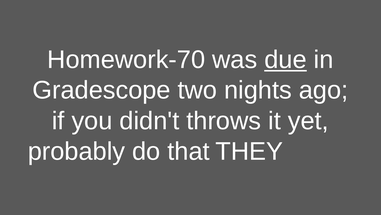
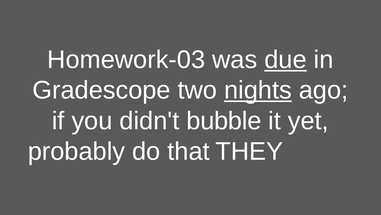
Homework-70: Homework-70 -> Homework-03
nights underline: none -> present
throws: throws -> bubble
